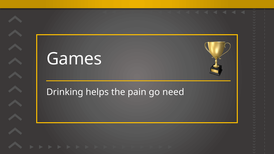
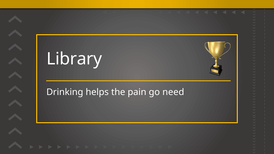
Games: Games -> Library
